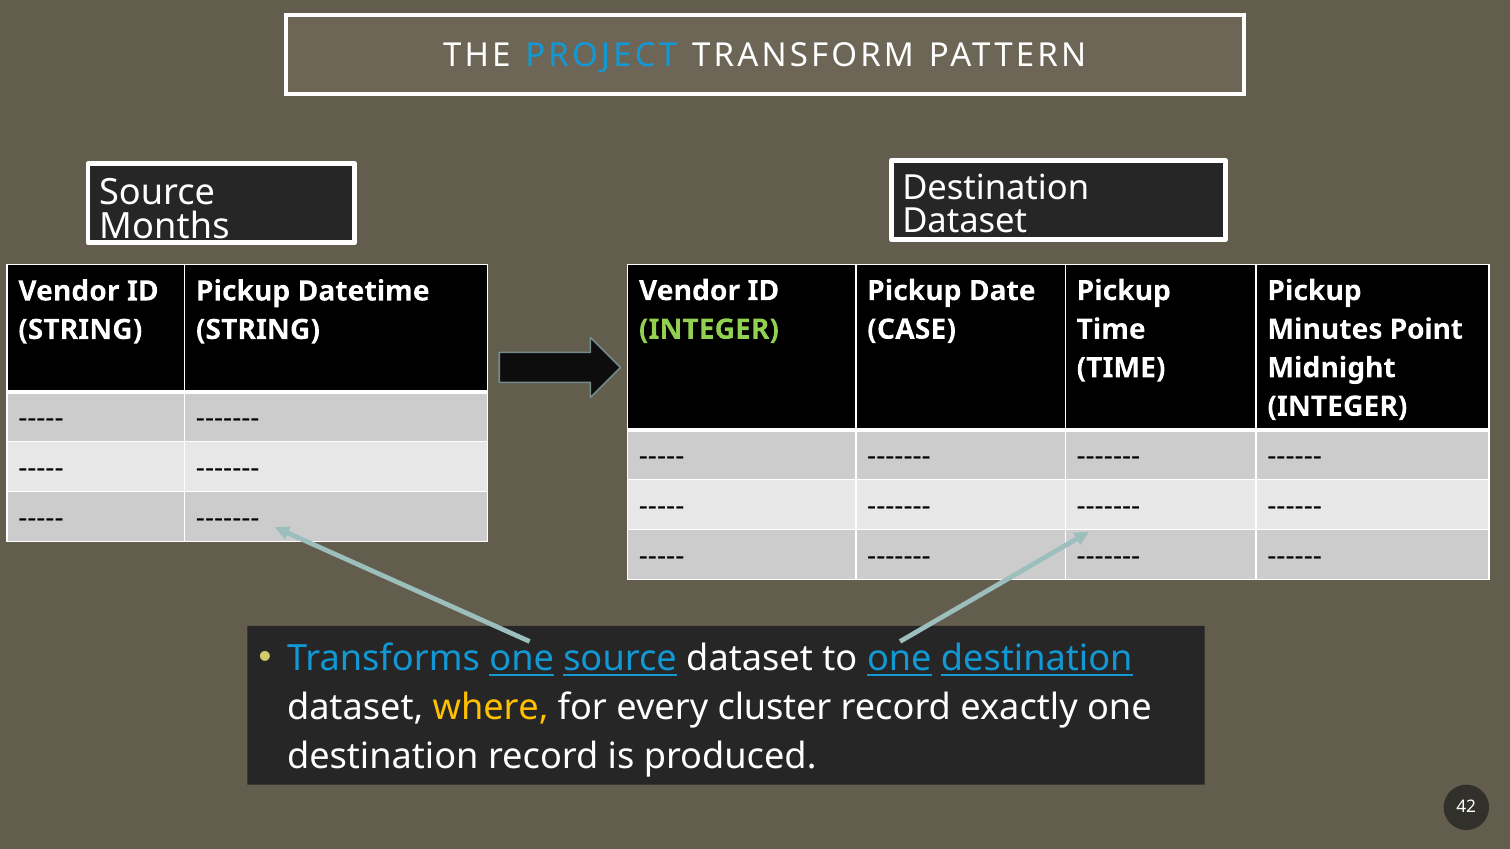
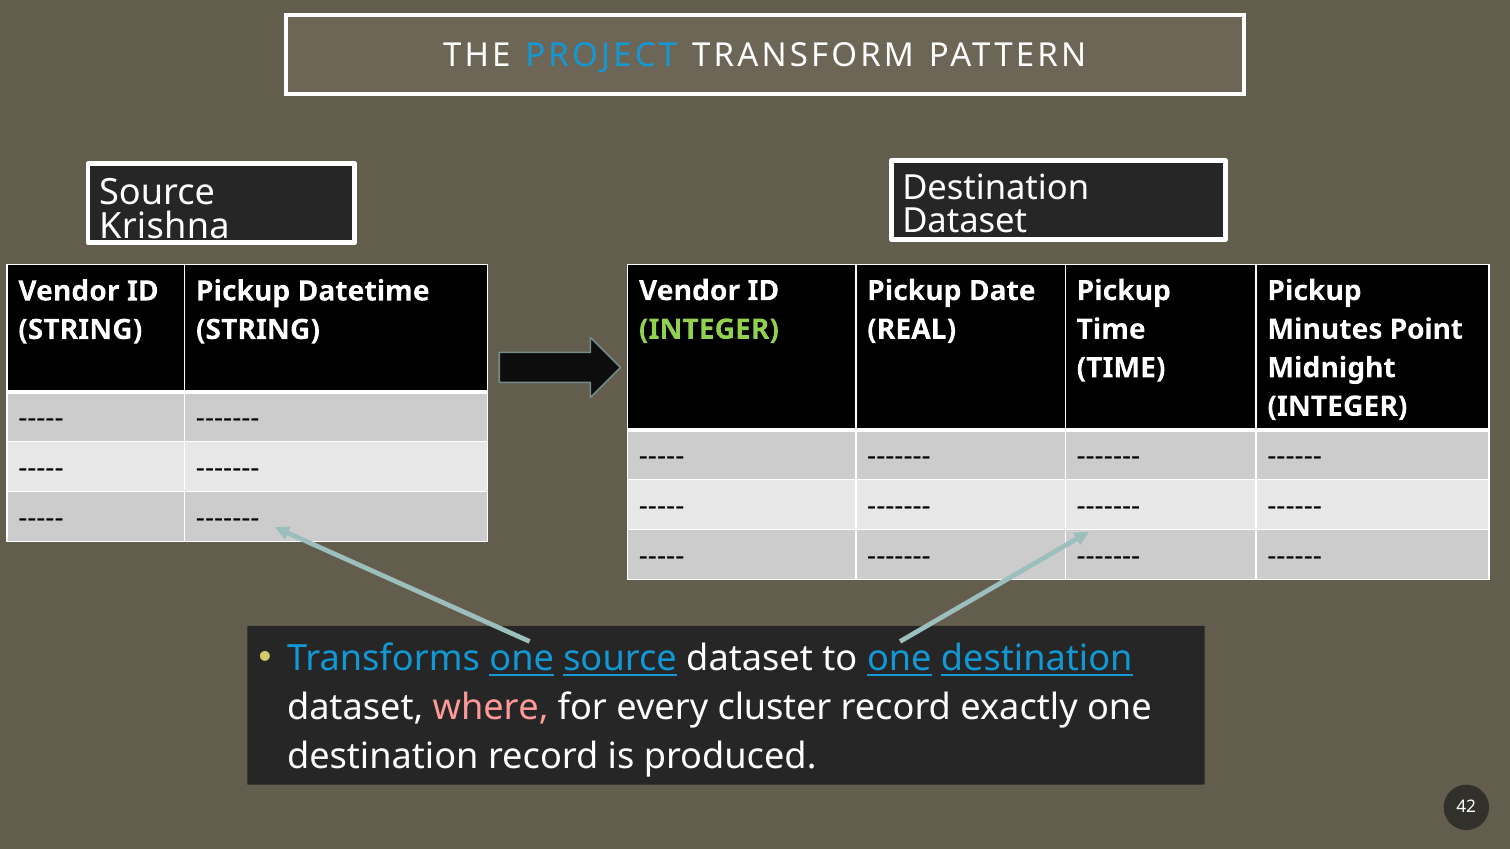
Months: Months -> Krishna
CASE: CASE -> REAL
where colour: yellow -> pink
